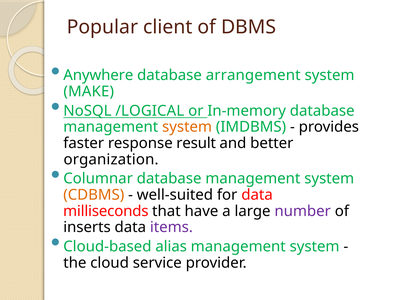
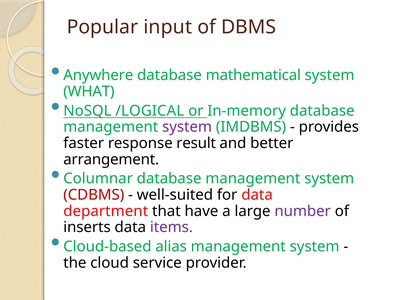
client: client -> input
arrangement: arrangement -> mathematical
MAKE: MAKE -> WHAT
system at (187, 127) colour: orange -> purple
organization: organization -> arrangement
CDBMS colour: orange -> red
milliseconds: milliseconds -> department
